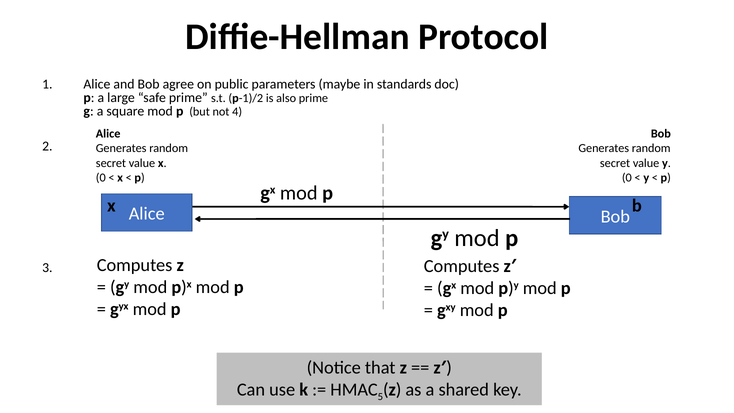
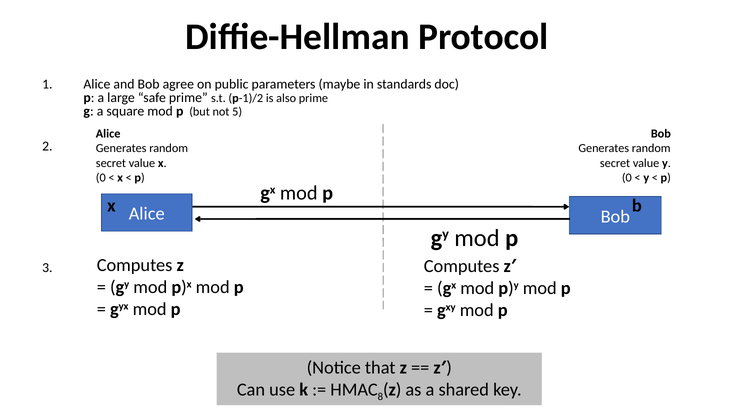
4: 4 -> 5
5: 5 -> 8
